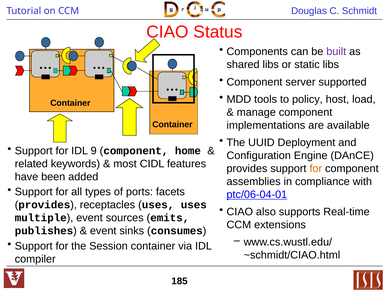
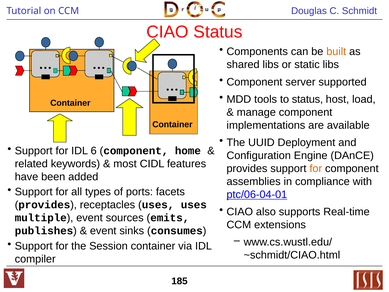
built colour: purple -> orange
to policy: policy -> status
9: 9 -> 6
